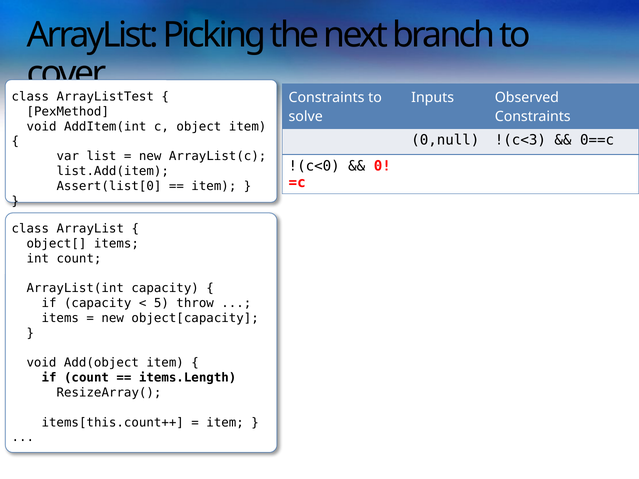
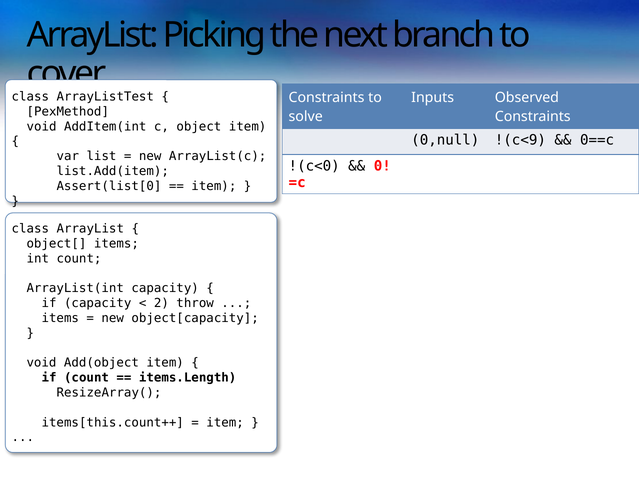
!(c<3: !(c<3 -> !(c<9
5: 5 -> 2
